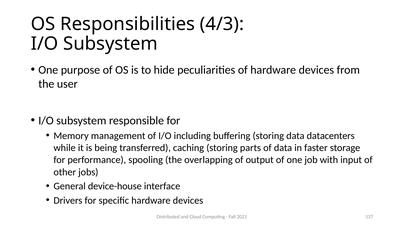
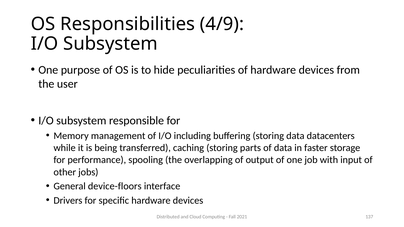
4/3: 4/3 -> 4/9
device-house: device-house -> device-floors
